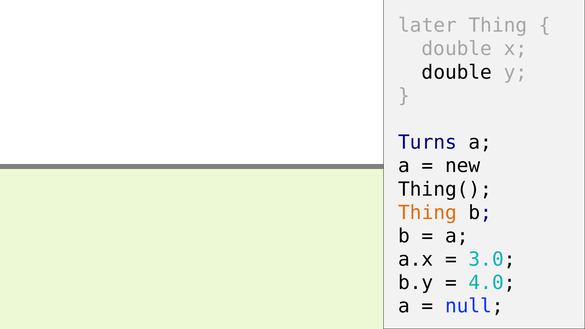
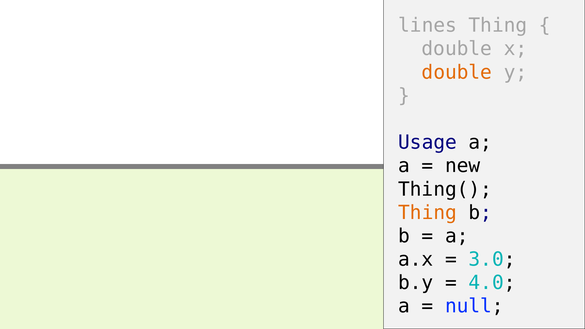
later: later -> lines
double at (457, 72) colour: black -> orange
Turns: Turns -> Usage
